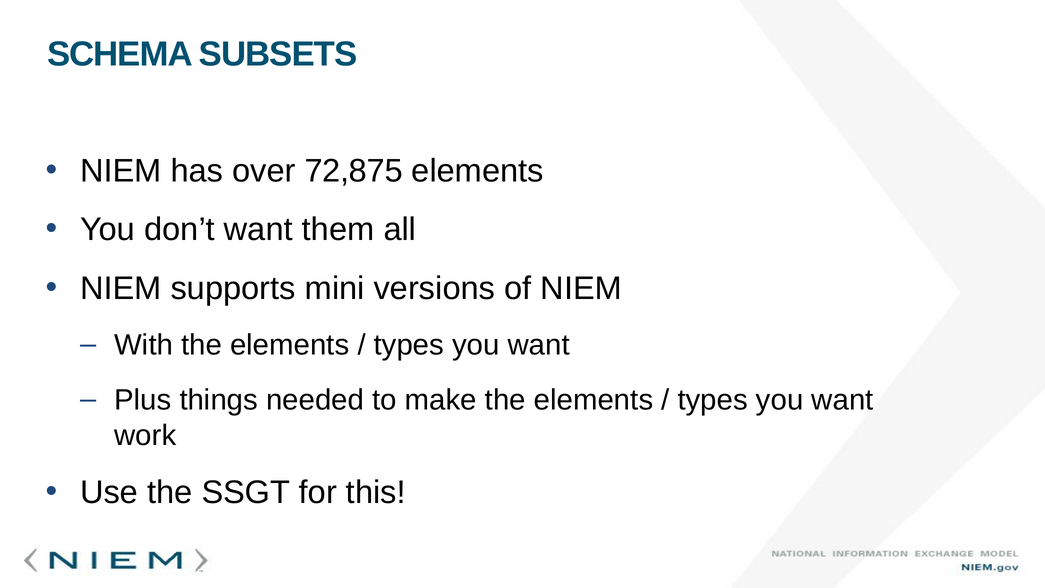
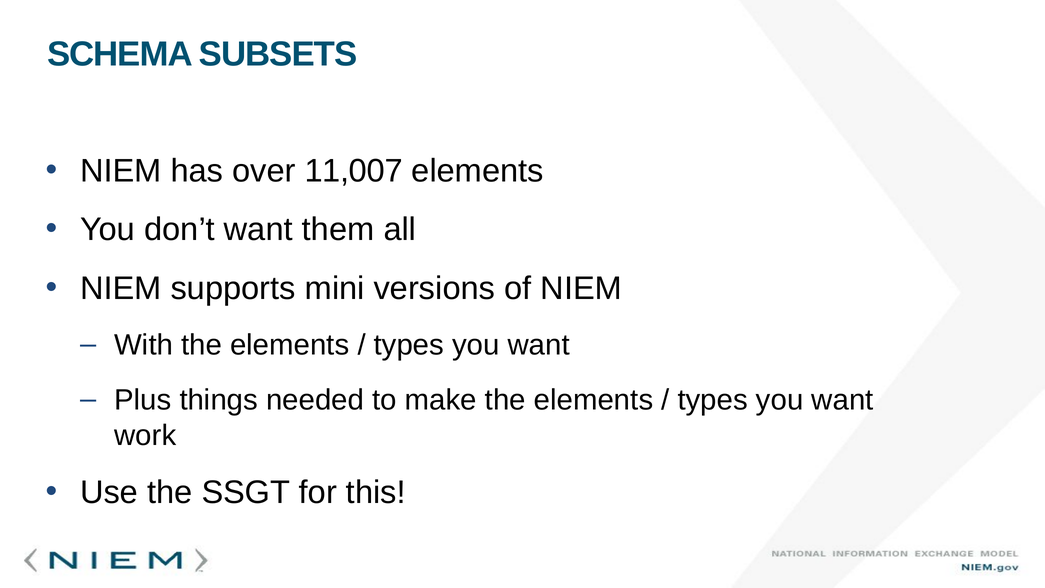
72,875: 72,875 -> 11,007
